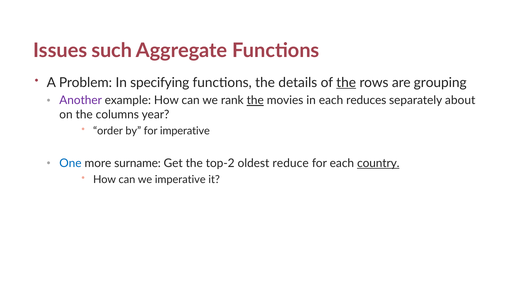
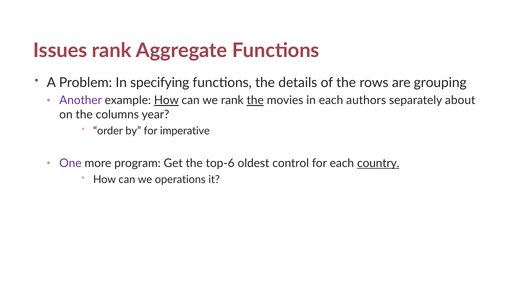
Issues such: such -> rank
the at (346, 82) underline: present -> none
How at (166, 100) underline: none -> present
reduces: reduces -> authors
One colour: blue -> purple
surname: surname -> program
top-2: top-2 -> top-6
reduce: reduce -> control
we imperative: imperative -> operations
